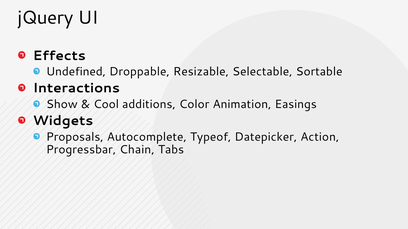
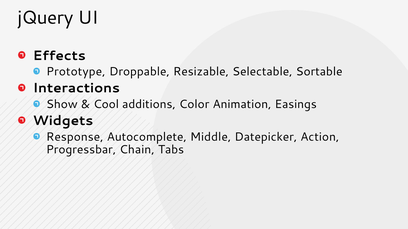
Undefined: Undefined -> Prototype
Proposals: Proposals -> Response
Typeof: Typeof -> Middle
